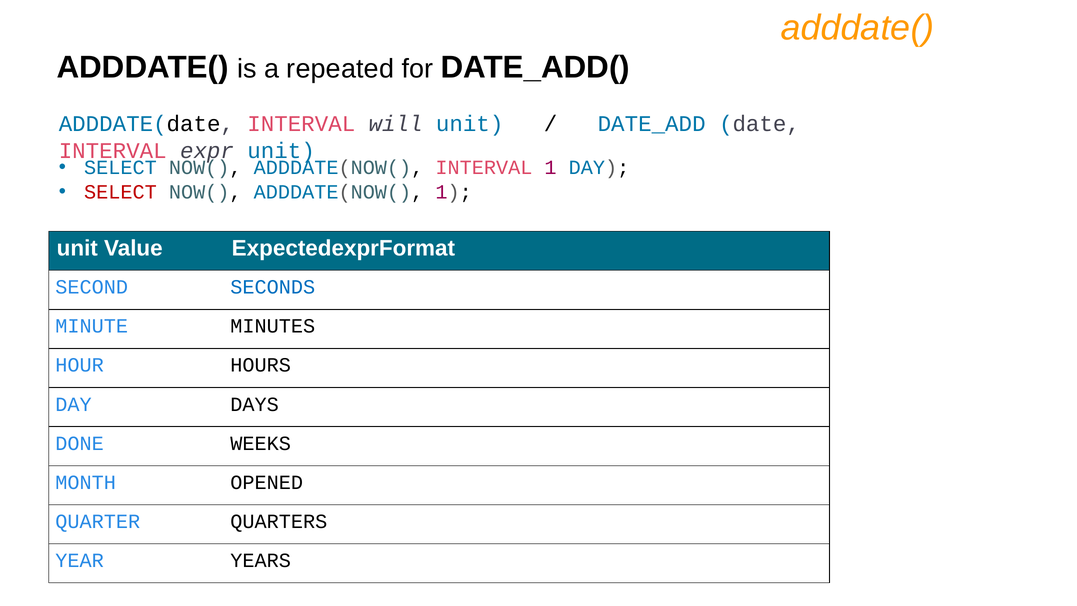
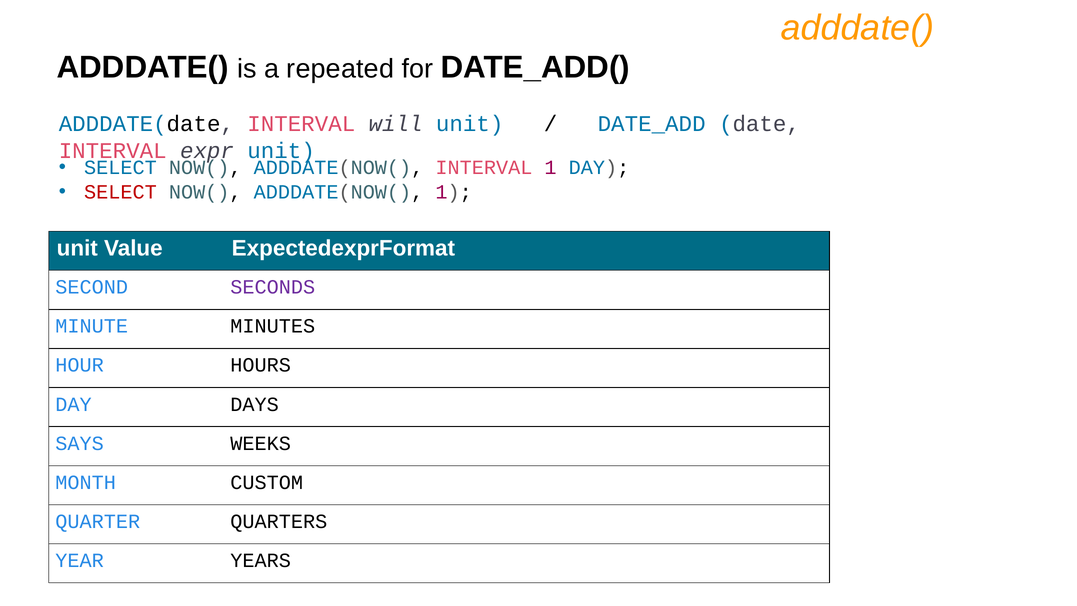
SECONDS colour: blue -> purple
DONE: DONE -> SAYS
OPENED: OPENED -> CUSTOM
